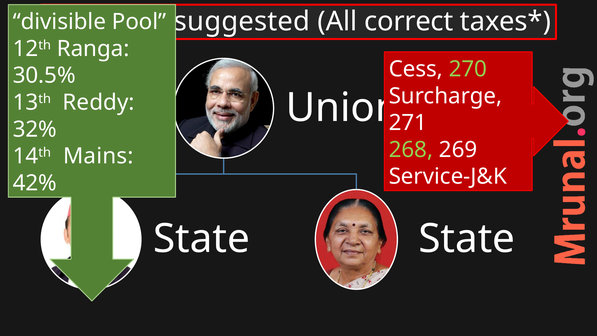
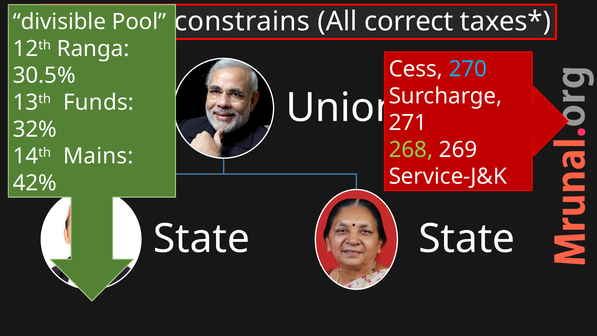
suggested: suggested -> constrains
270 colour: light green -> light blue
Reddy: Reddy -> Funds
